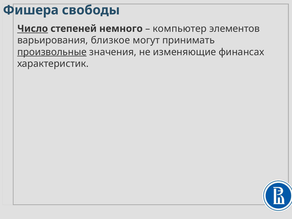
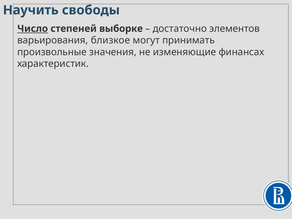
Фишера: Фишера -> Научить
немного: немного -> выборке
компьютер: компьютер -> достаточно
произвольные underline: present -> none
